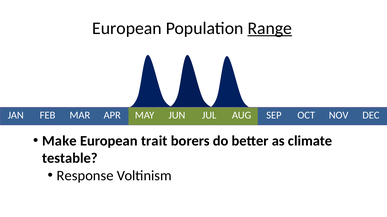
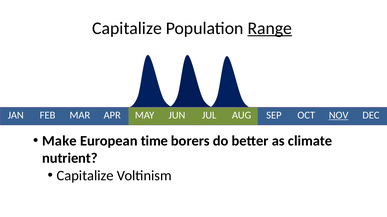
European at (127, 28): European -> Capitalize
NOV underline: none -> present
trait: trait -> time
testable: testable -> nutrient
Response at (85, 176): Response -> Capitalize
